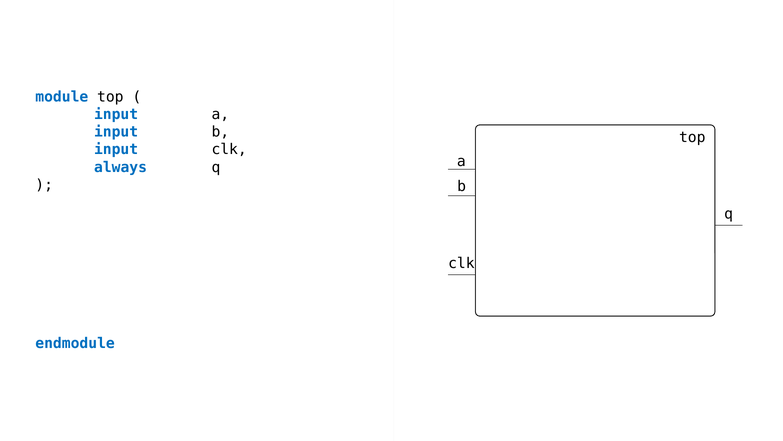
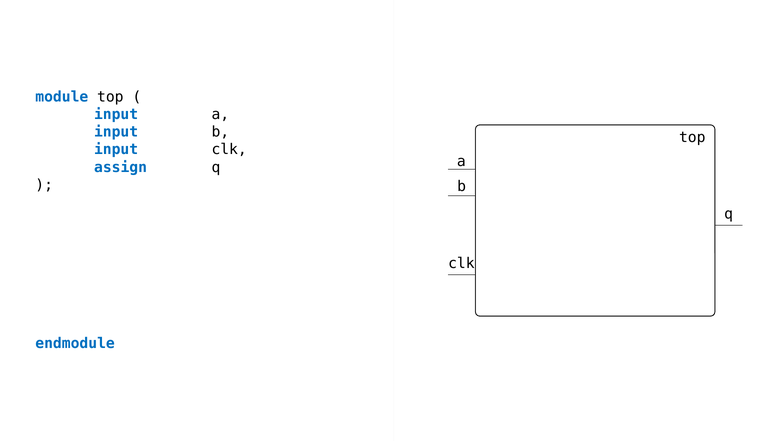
always: always -> assign
